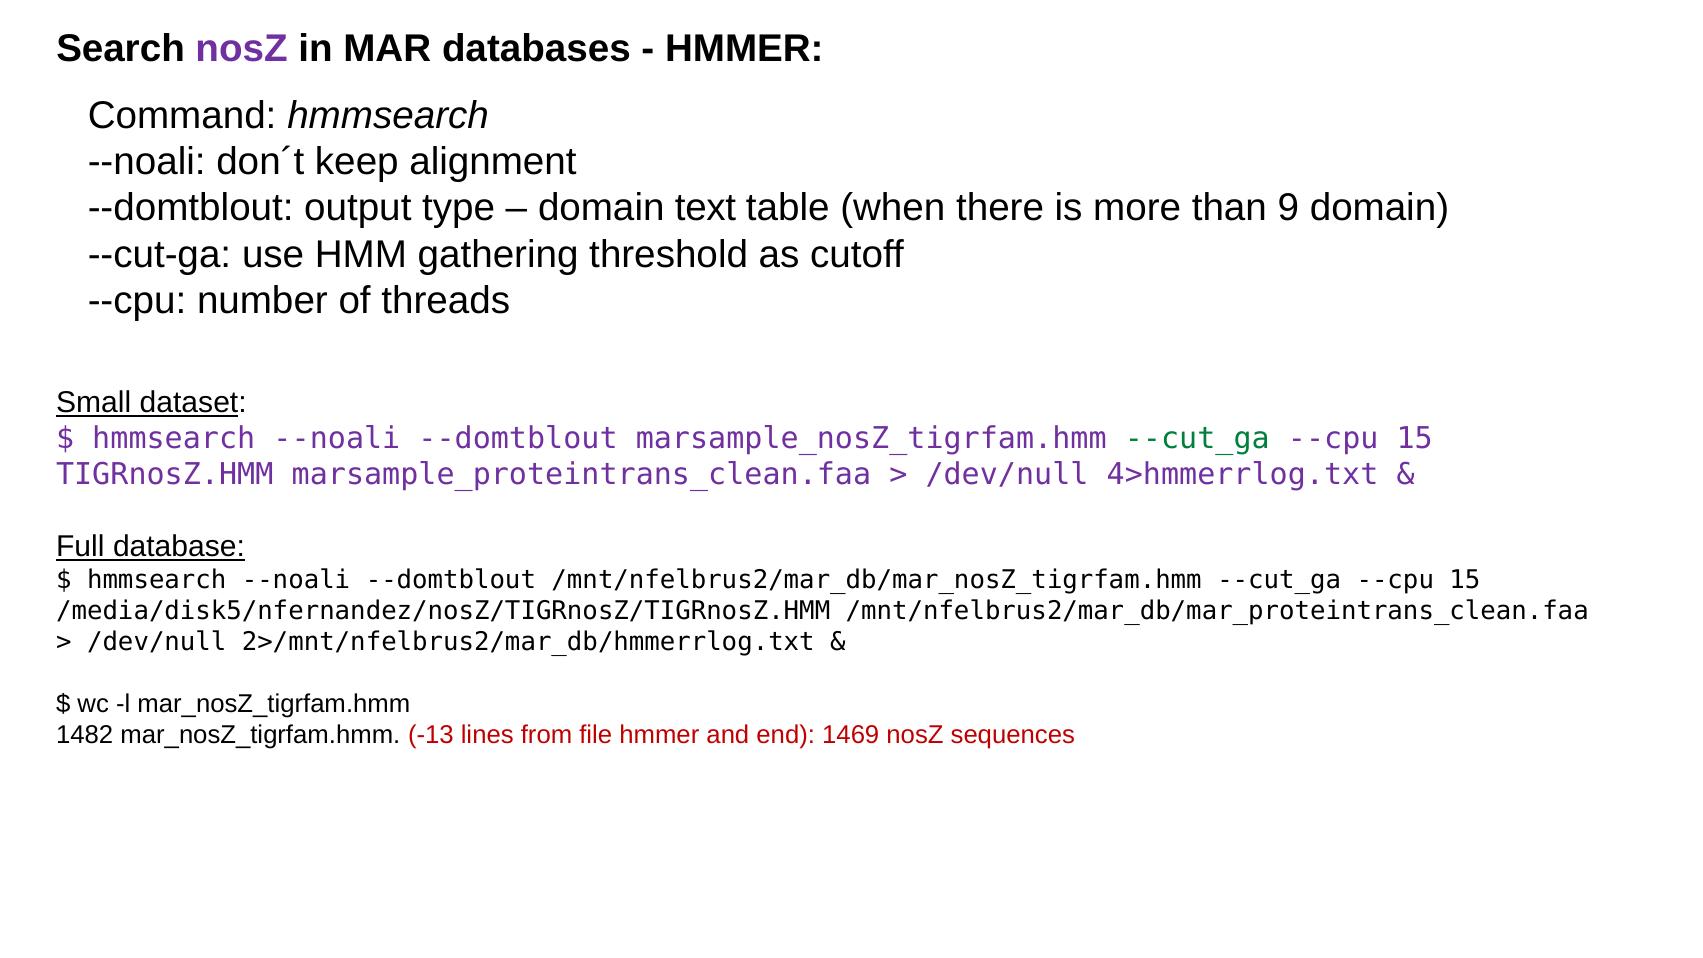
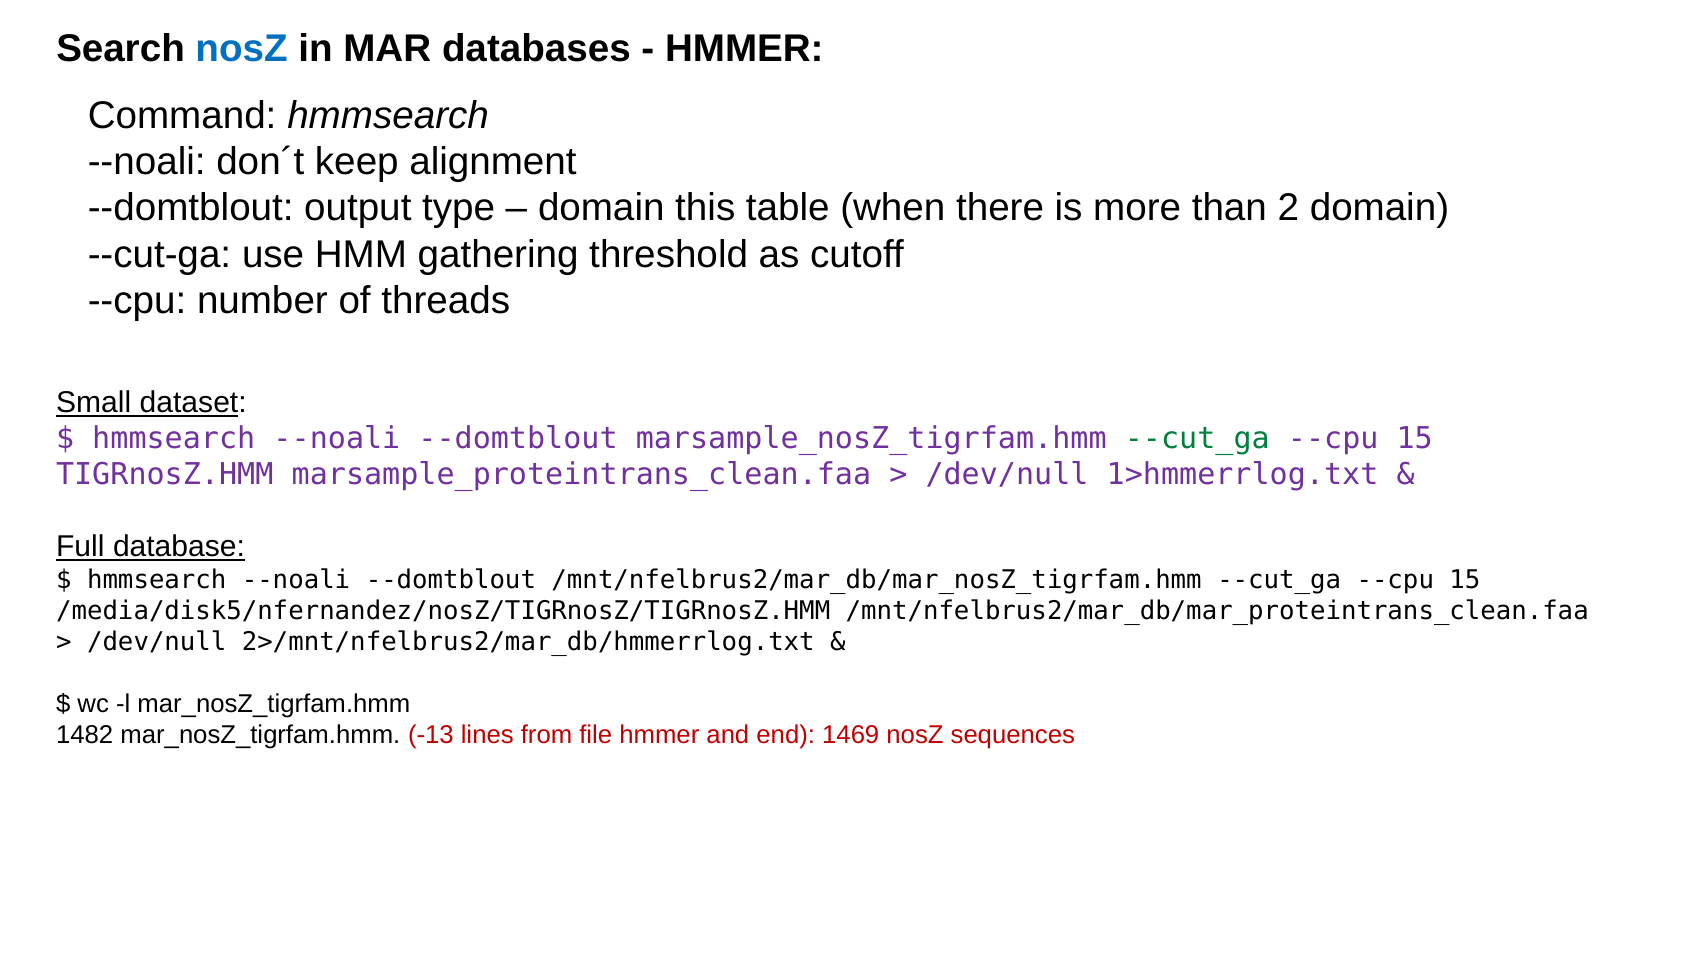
nosZ at (242, 49) colour: purple -> blue
text: text -> this
9: 9 -> 2
4>hmmerrlog.txt: 4>hmmerrlog.txt -> 1>hmmerrlog.txt
